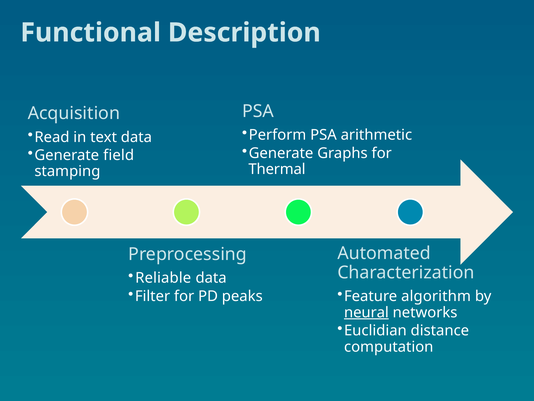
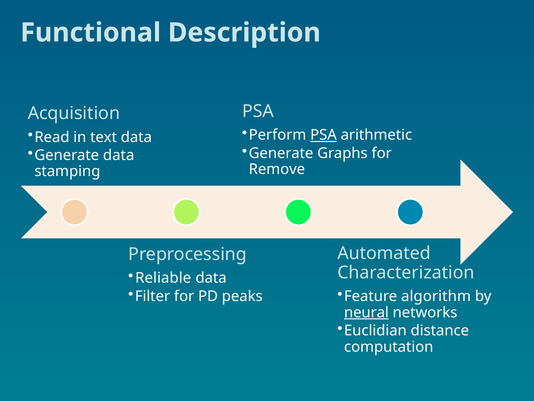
PSA at (323, 135) underline: none -> present
Generate field: field -> data
Thermal: Thermal -> Remove
